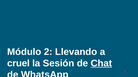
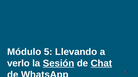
2: 2 -> 5
cruel: cruel -> verlo
Sesión underline: none -> present
